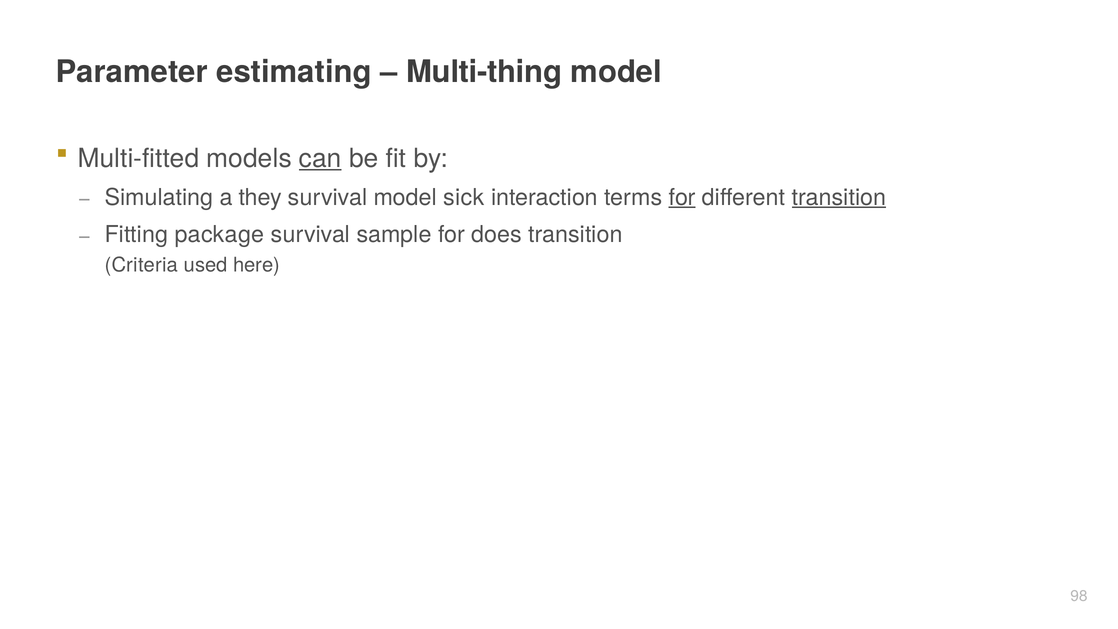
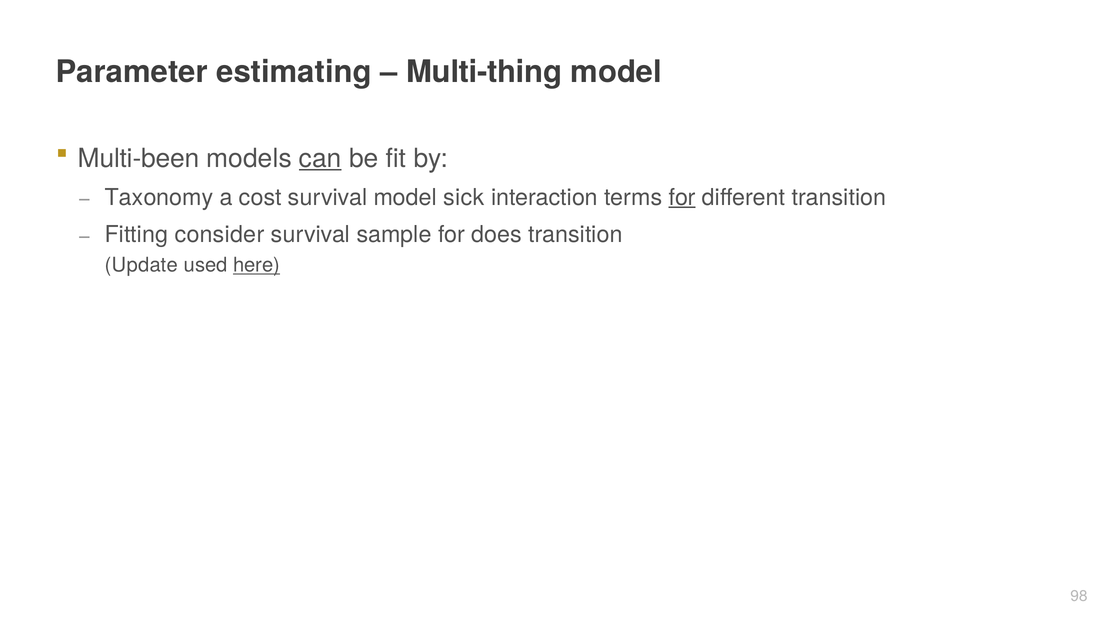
Multi-fitted: Multi-fitted -> Multi-been
Simulating: Simulating -> Taxonomy
they: they -> cost
transition at (839, 197) underline: present -> none
package: package -> consider
Criteria: Criteria -> Update
here underline: none -> present
